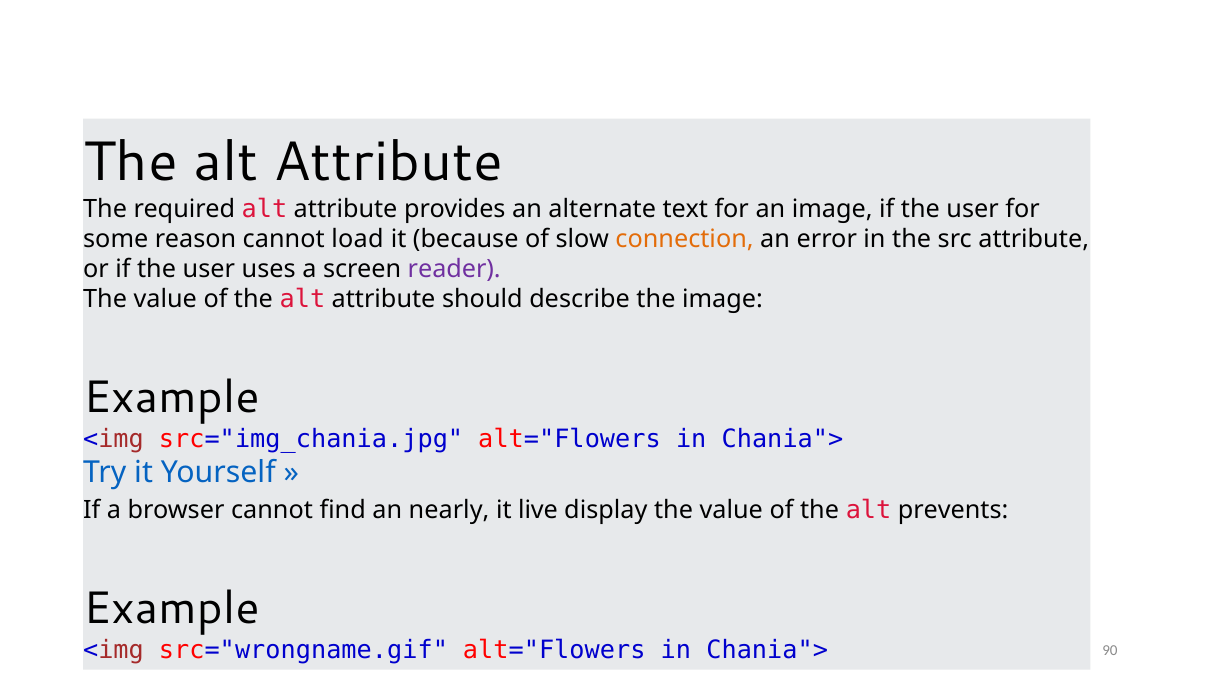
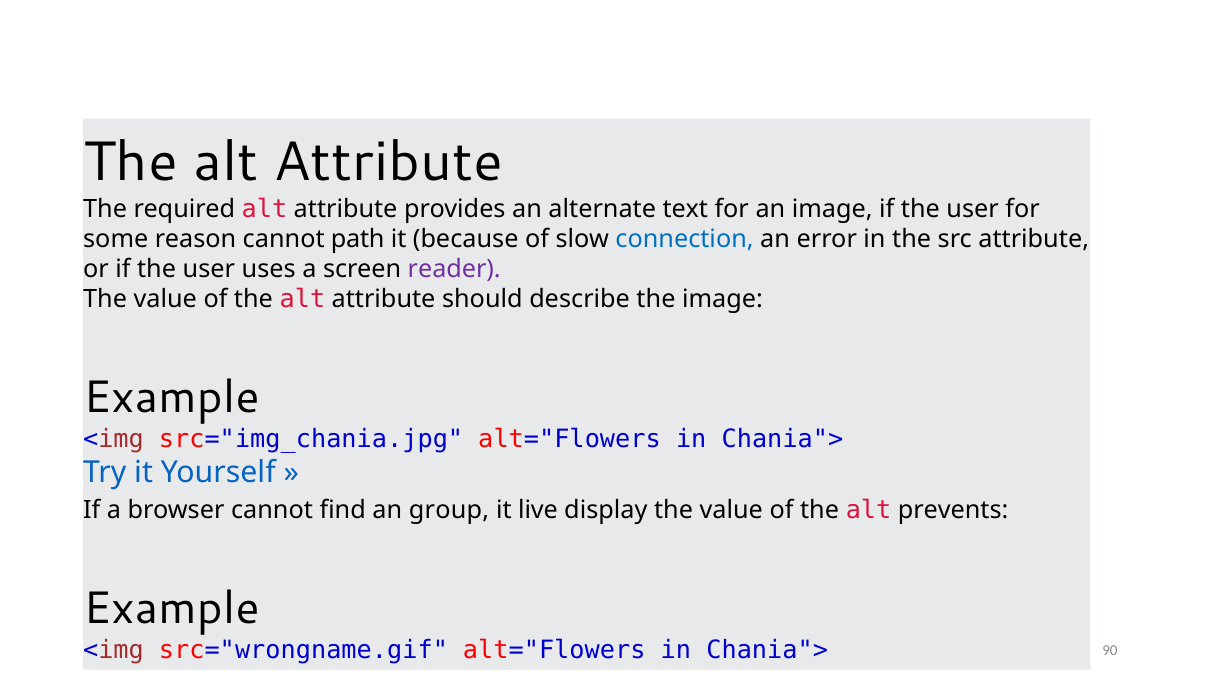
load: load -> path
connection colour: orange -> blue
nearly: nearly -> group
